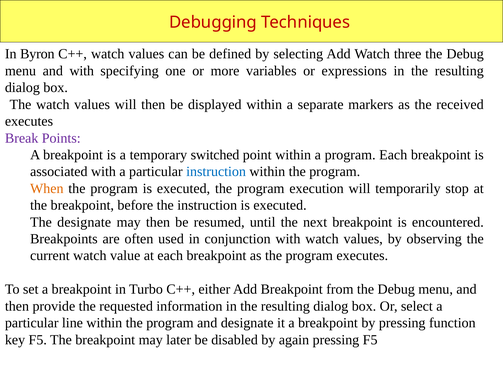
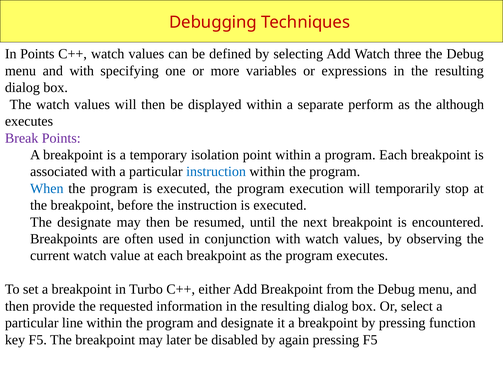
In Byron: Byron -> Points
markers: markers -> perform
received: received -> although
switched: switched -> isolation
When colour: orange -> blue
